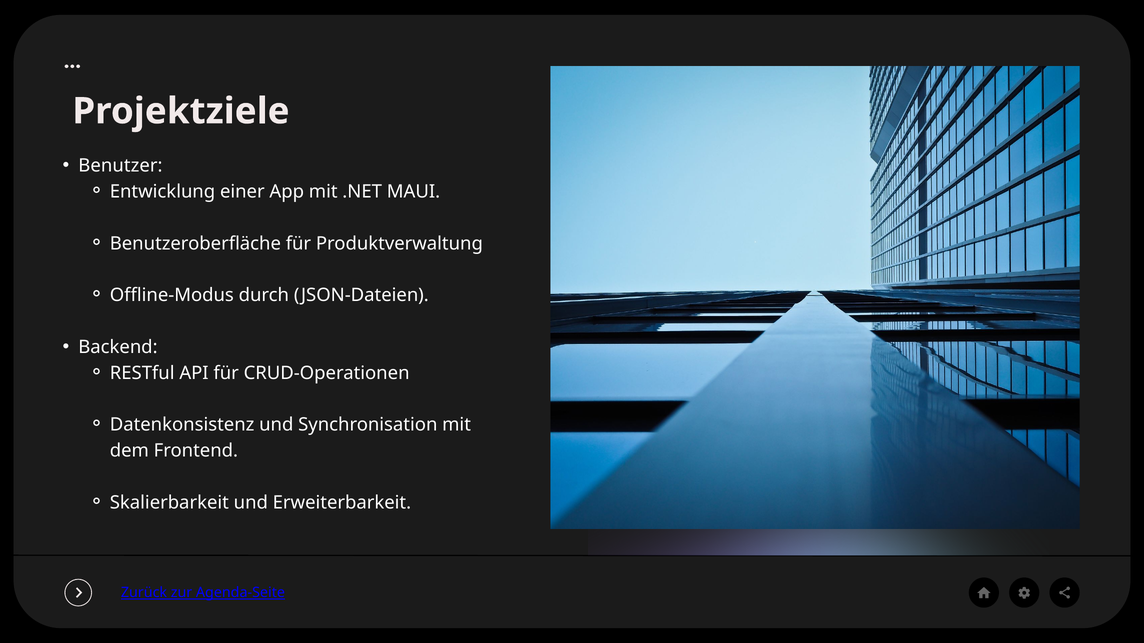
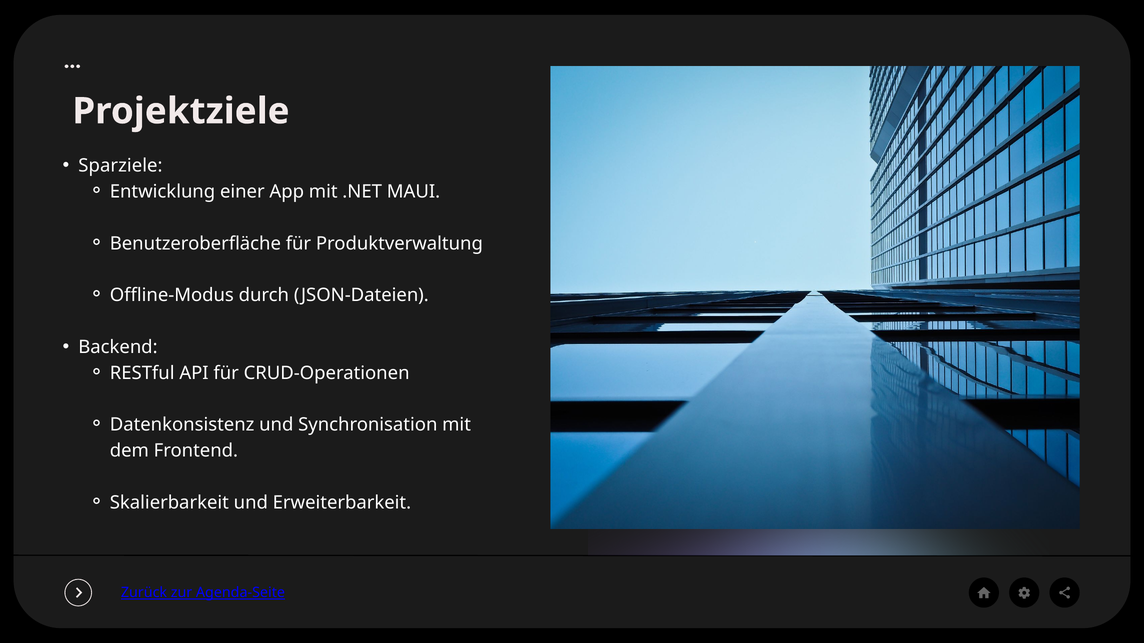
Benutzer: Benutzer -> Sparziele
